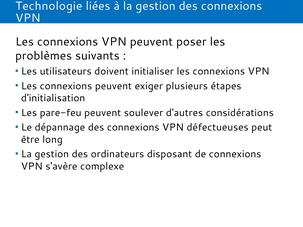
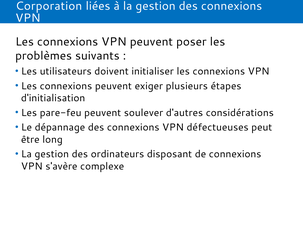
Technologie: Technologie -> Corporation
